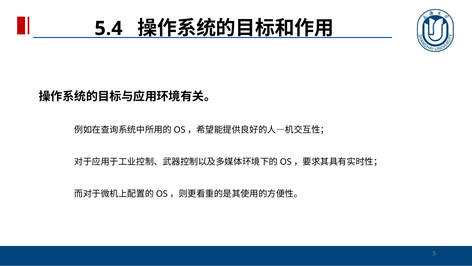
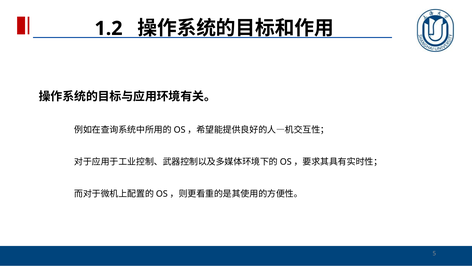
5.4: 5.4 -> 1.2
